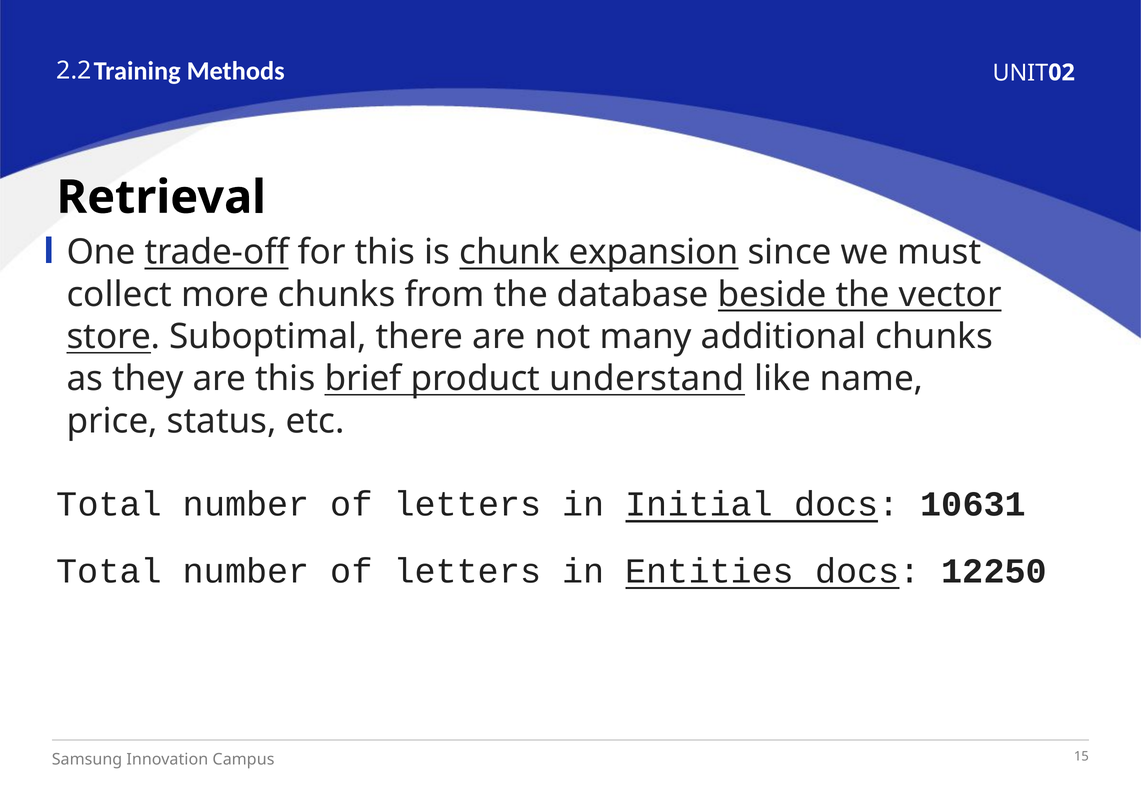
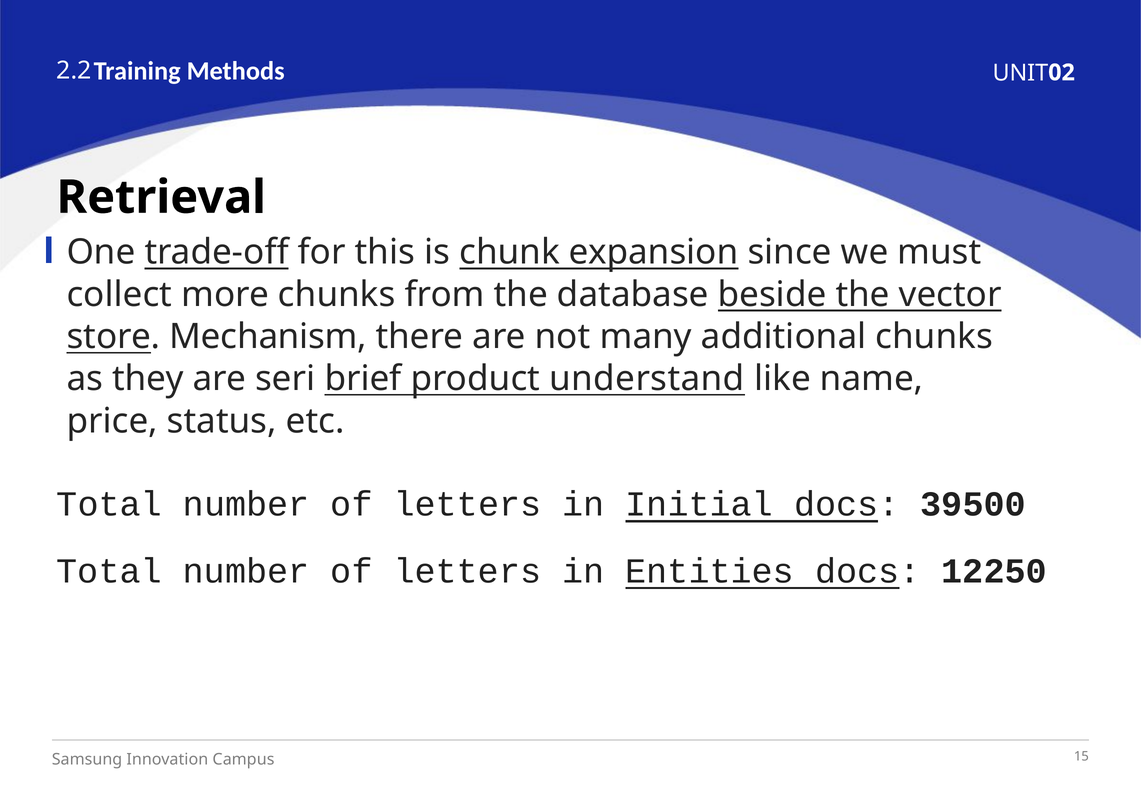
Suboptimal: Suboptimal -> Mechanism
are this: this -> seri
10631: 10631 -> 39500
